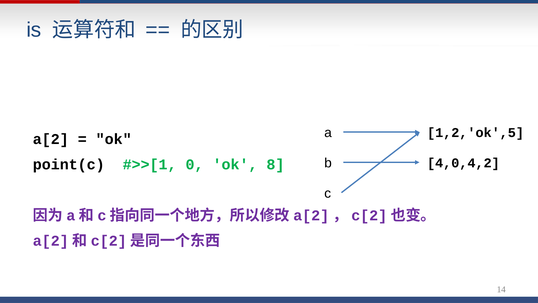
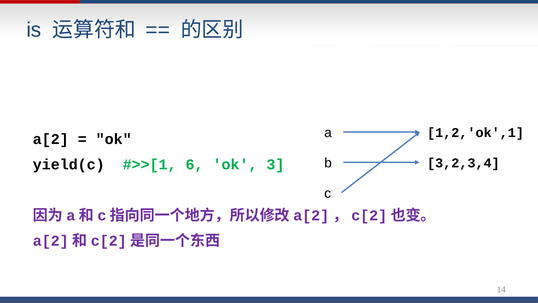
1,2,'ok',5: 1,2,'ok',5 -> 1,2,'ok',1
4,0,4,2: 4,0,4,2 -> 3,2,3,4
point(c: point(c -> yield(c
0: 0 -> 6
8: 8 -> 3
